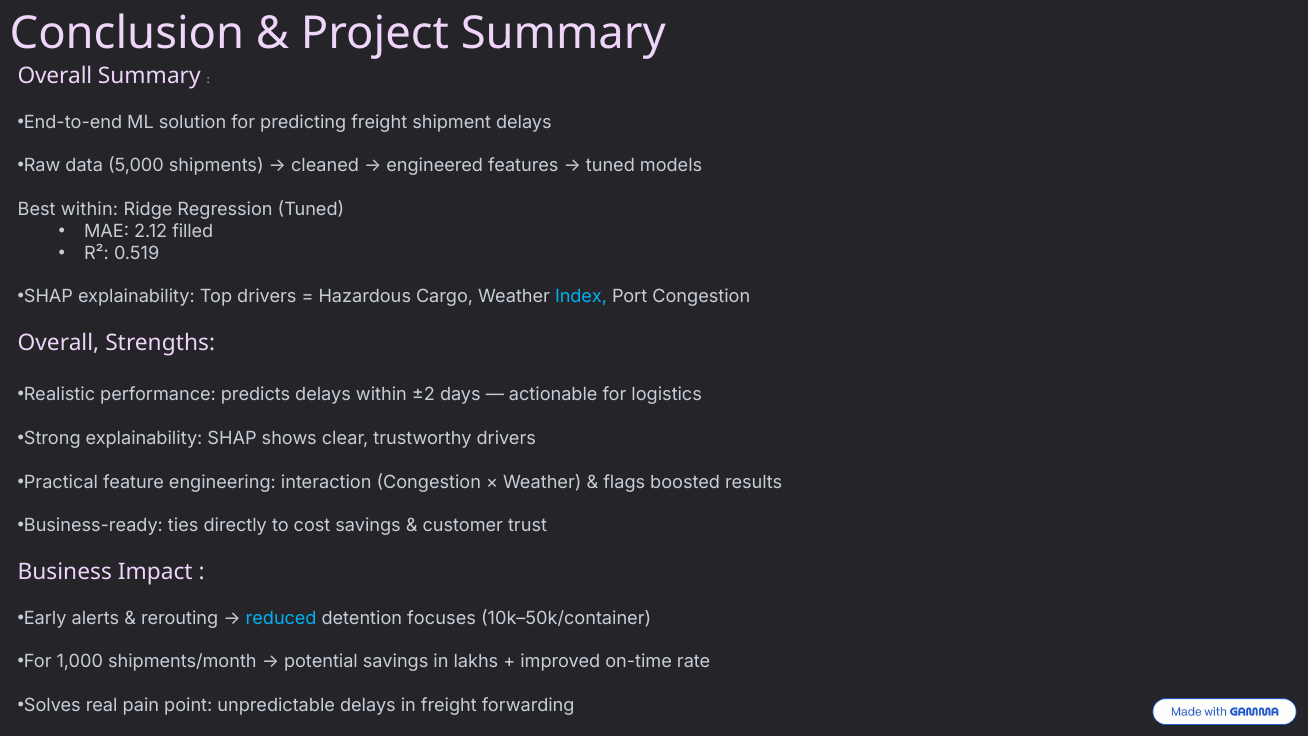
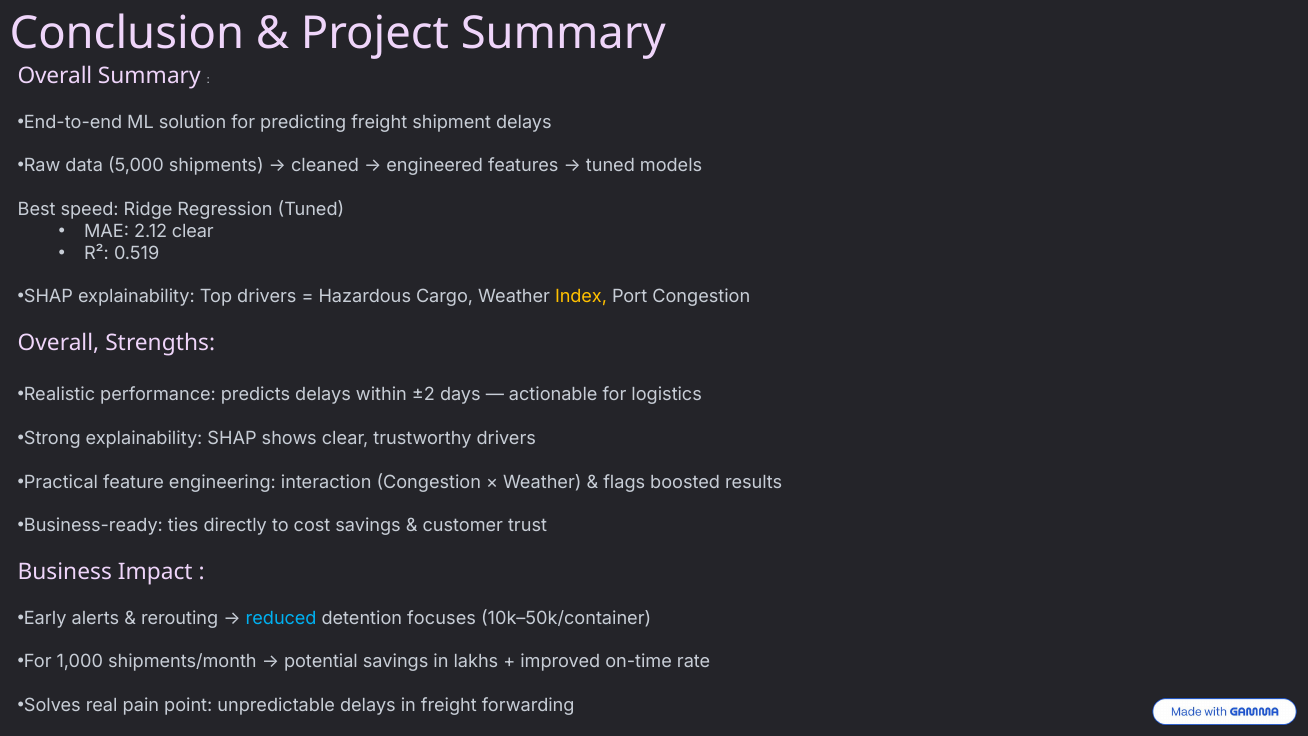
Best within: within -> speed
2.12 filled: filled -> clear
Index colour: light blue -> yellow
